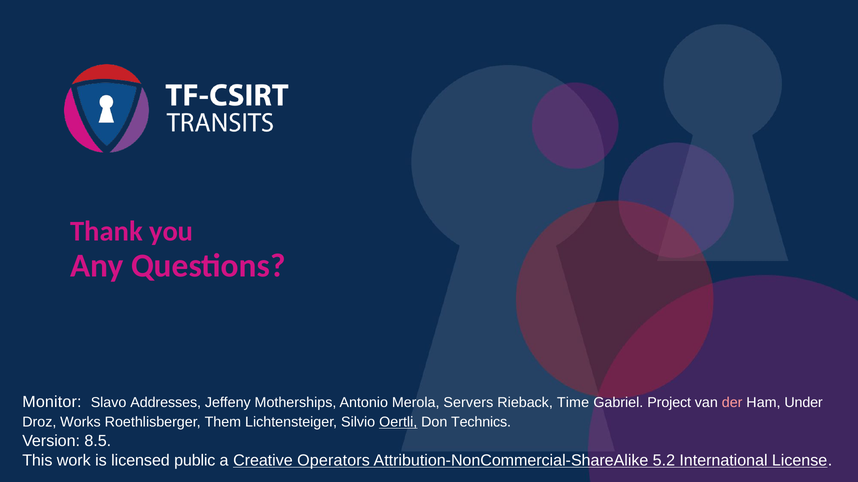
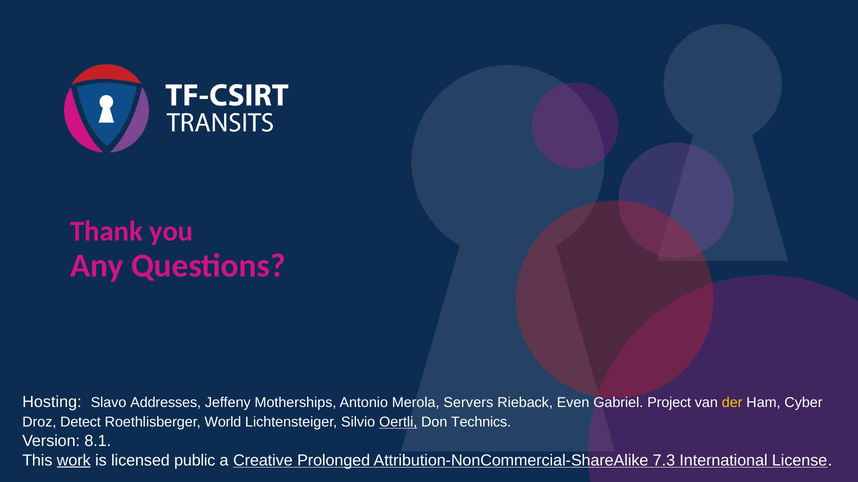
Monitor: Monitor -> Hosting
Time: Time -> Even
der colour: pink -> yellow
Under: Under -> Cyber
Works: Works -> Detect
Them: Them -> World
8.5: 8.5 -> 8.1
work underline: none -> present
Operators: Operators -> Prolonged
5.2: 5.2 -> 7.3
